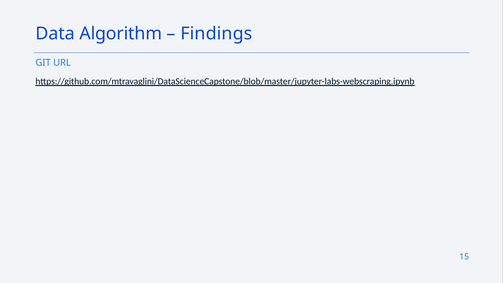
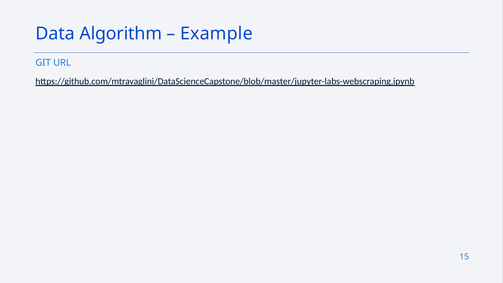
Findings: Findings -> Example
